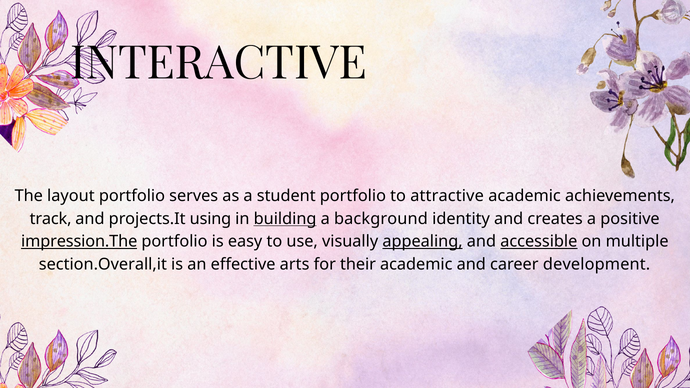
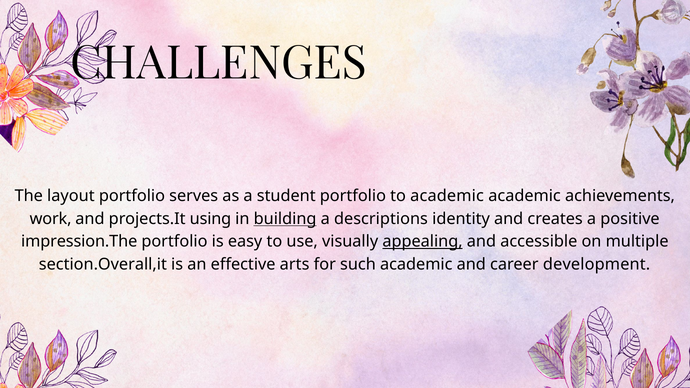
INTERACTIVE: INTERACTIVE -> CHALLENGES
to attractive: attractive -> academic
track: track -> work
background: background -> descriptions
impression.The underline: present -> none
accessible underline: present -> none
their: their -> such
